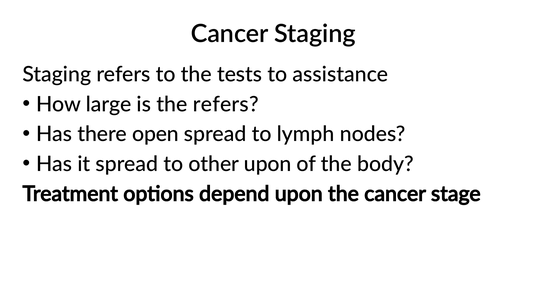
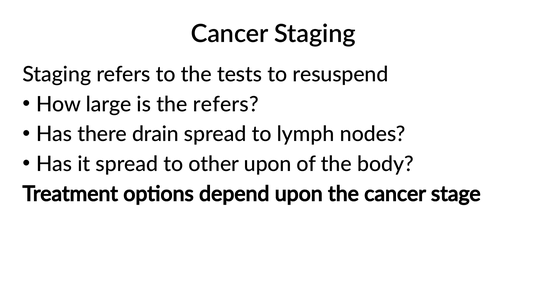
assistance: assistance -> resuspend
open: open -> drain
